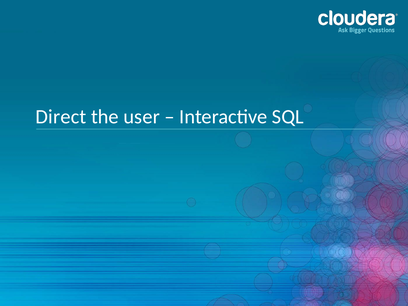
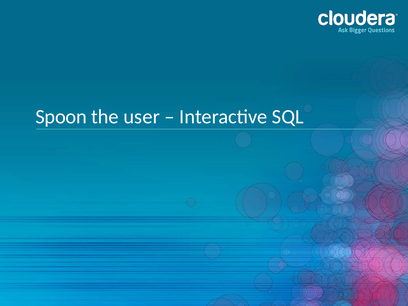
Direct: Direct -> Spoon
